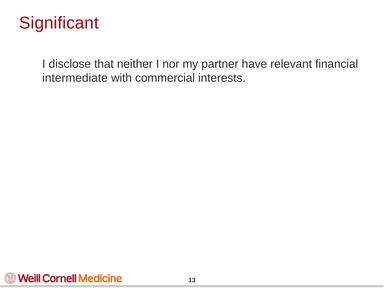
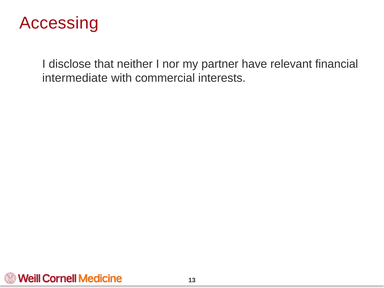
Significant: Significant -> Accessing
